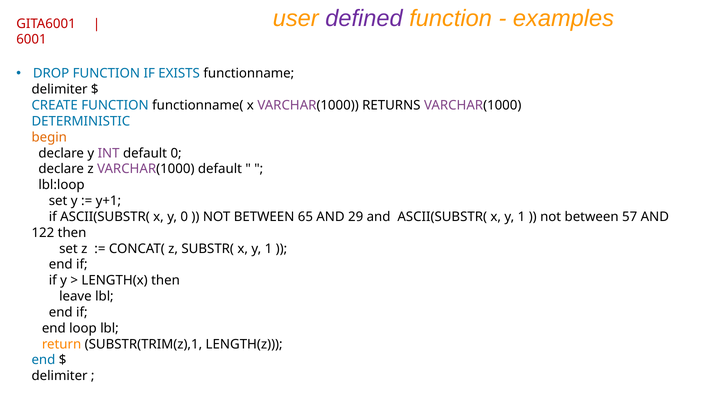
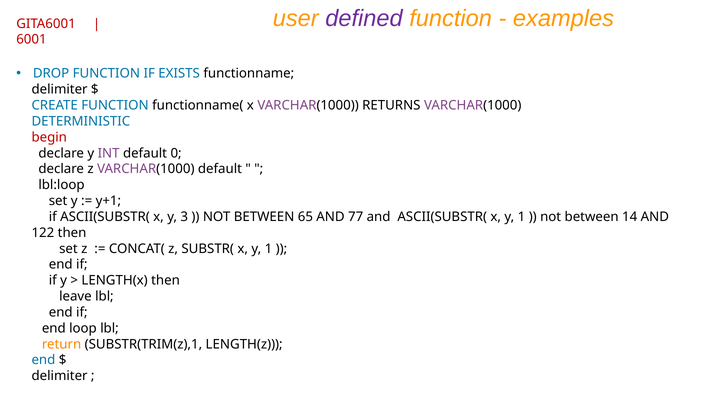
begin colour: orange -> red
y 0: 0 -> 3
29: 29 -> 77
57: 57 -> 14
